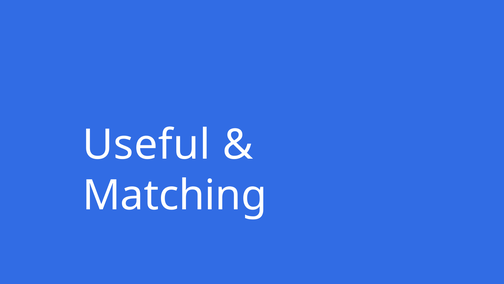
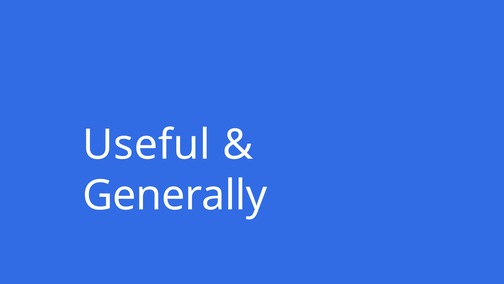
Matching: Matching -> Generally
